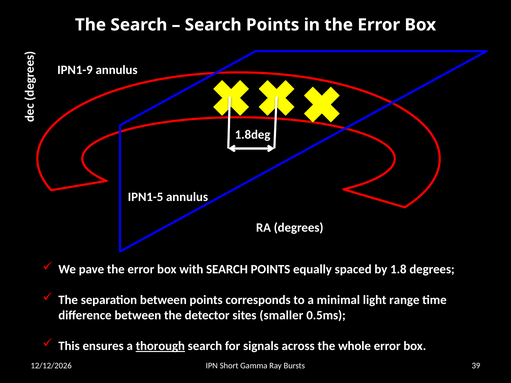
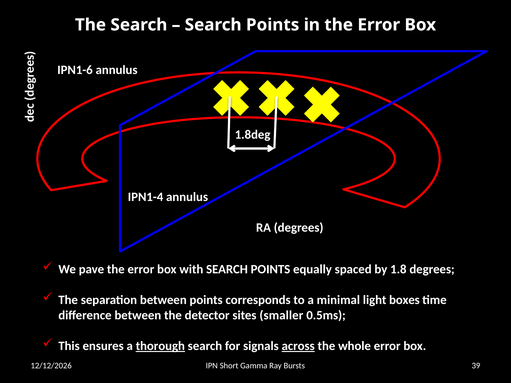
IPN1-9: IPN1-9 -> IPN1-6
IPN1-5: IPN1-5 -> IPN1-4
range: range -> boxes
across underline: none -> present
